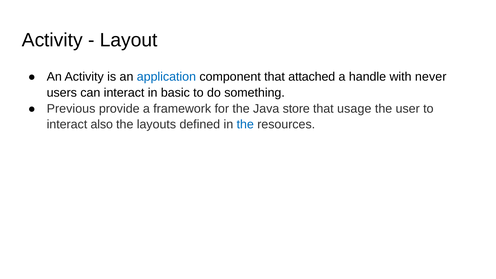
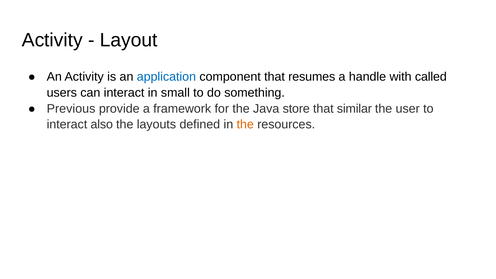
attached: attached -> resumes
never: never -> called
basic: basic -> small
usage: usage -> similar
the at (245, 125) colour: blue -> orange
